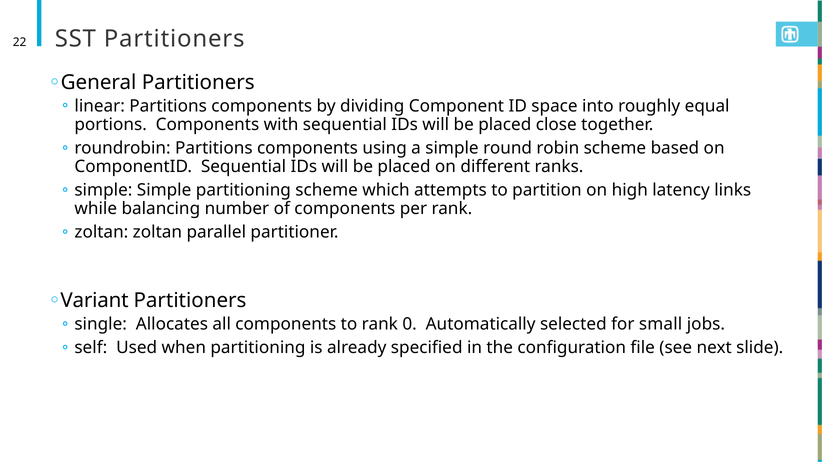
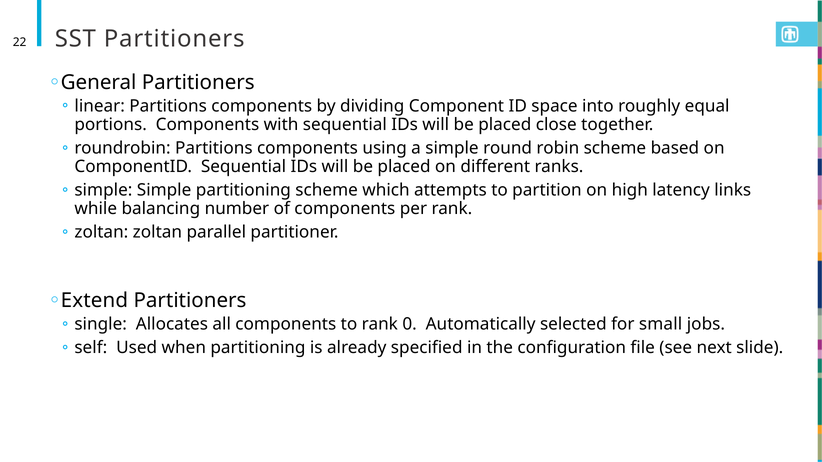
Variant: Variant -> Extend
